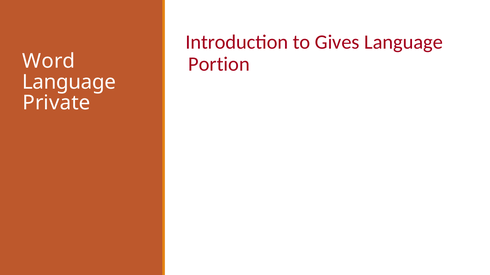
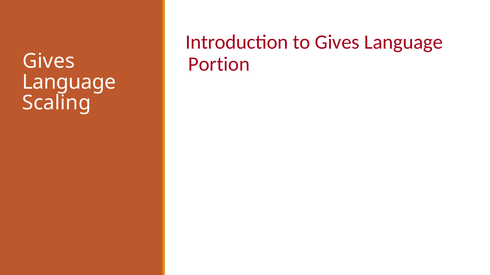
Word at (49, 61): Word -> Gives
Private: Private -> Scaling
